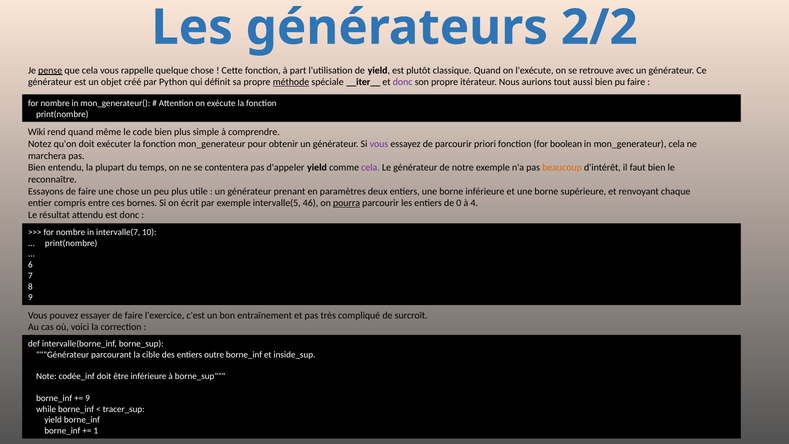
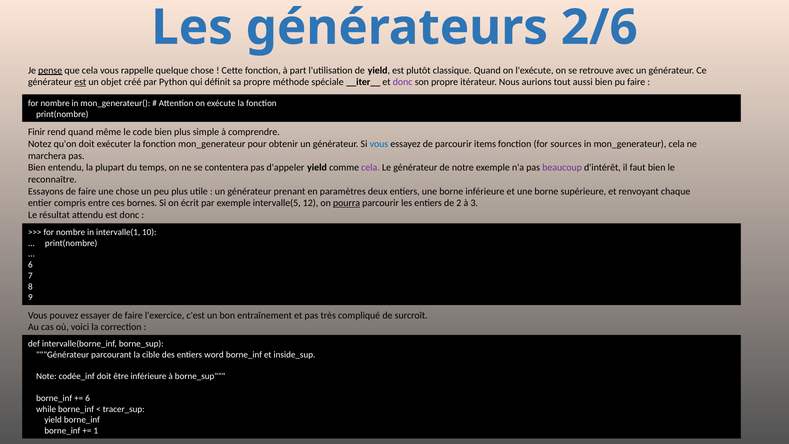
2/2: 2/2 -> 2/6
est at (80, 82) underline: none -> present
méthode underline: present -> none
Wiki: Wiki -> Finir
vous at (379, 144) colour: purple -> blue
priori: priori -> items
boolean: boolean -> sources
beaucoup colour: orange -> purple
46: 46 -> 12
0: 0 -> 2
4: 4 -> 3
intervalle(7: intervalle(7 -> intervalle(1
outre: outre -> word
9 at (88, 398): 9 -> 6
